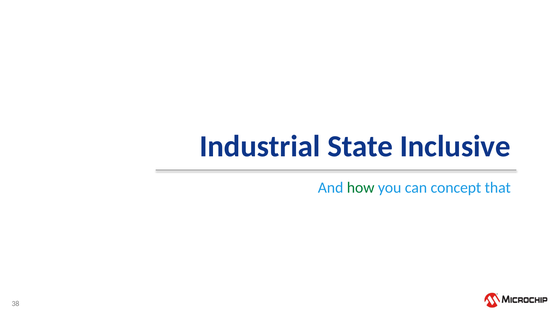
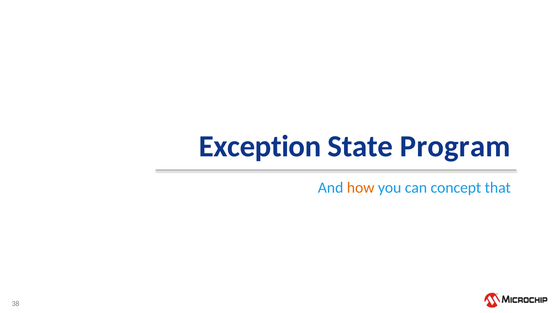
Industrial: Industrial -> Exception
Inclusive: Inclusive -> Program
how colour: green -> orange
